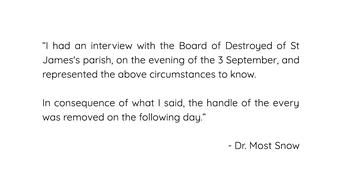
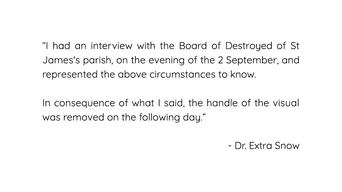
3: 3 -> 2
every: every -> visual
Most: Most -> Extra
